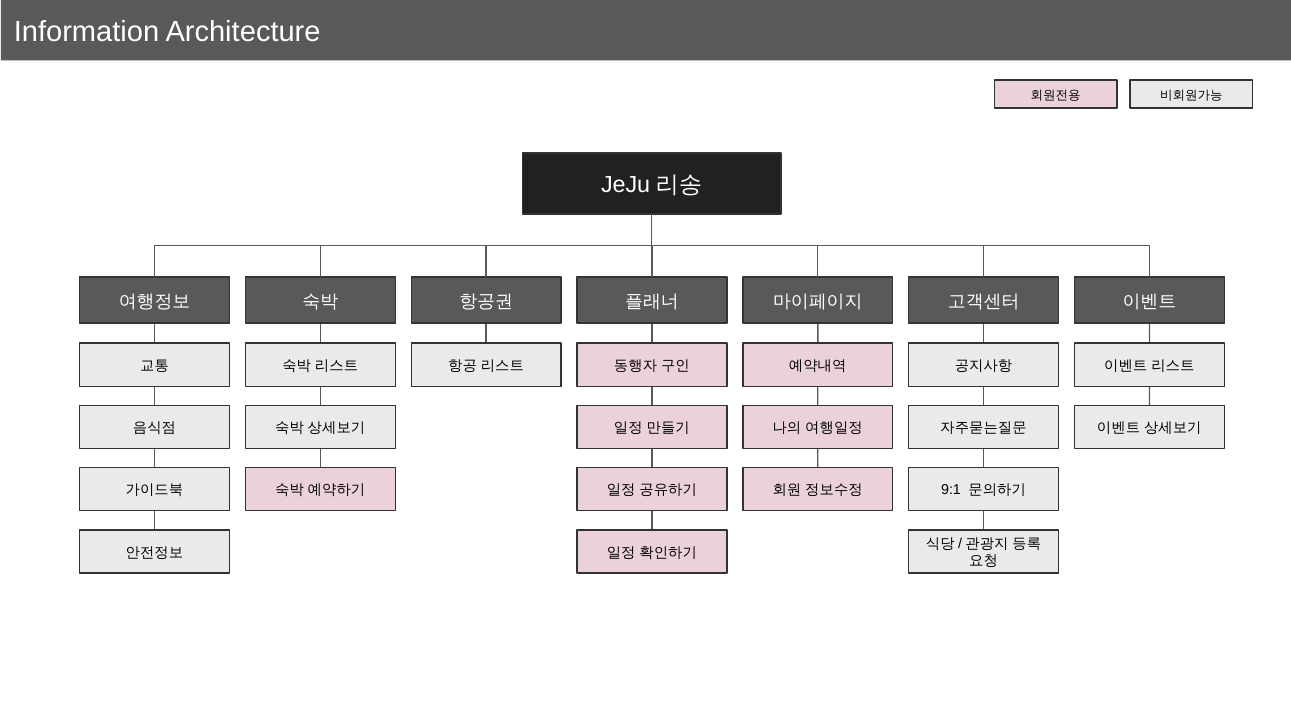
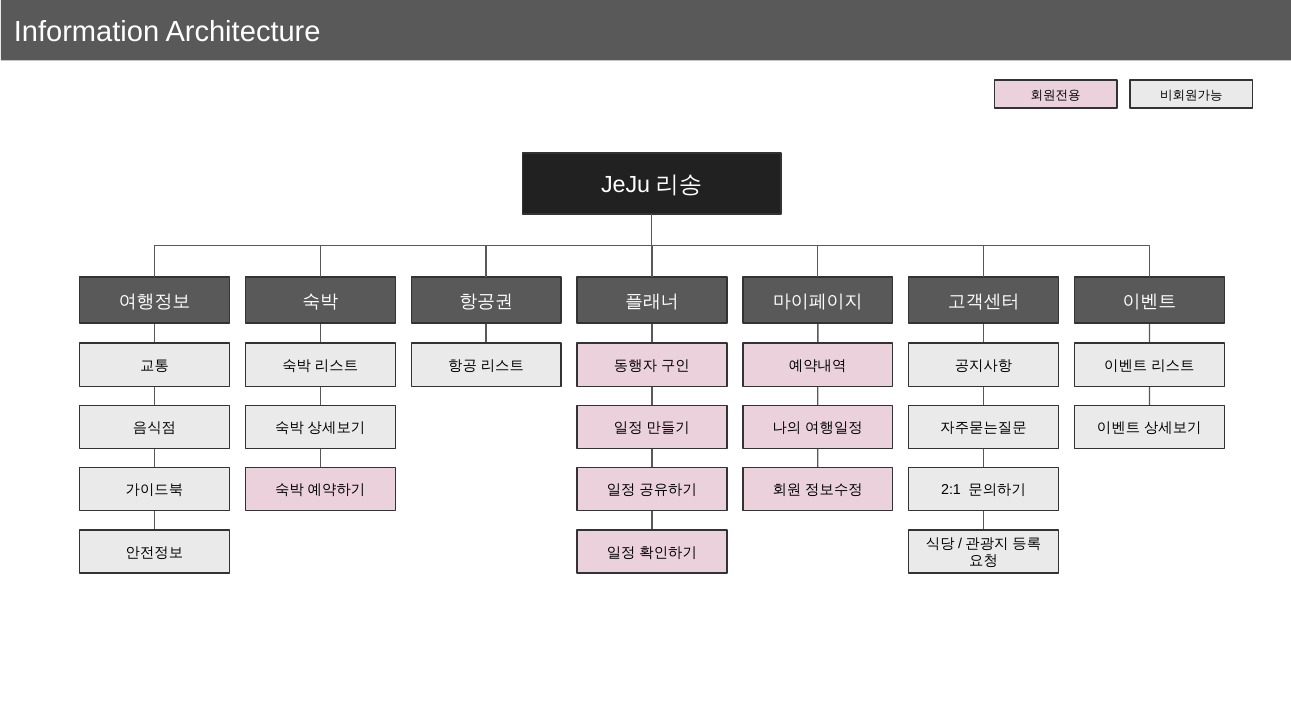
9:1: 9:1 -> 2:1
